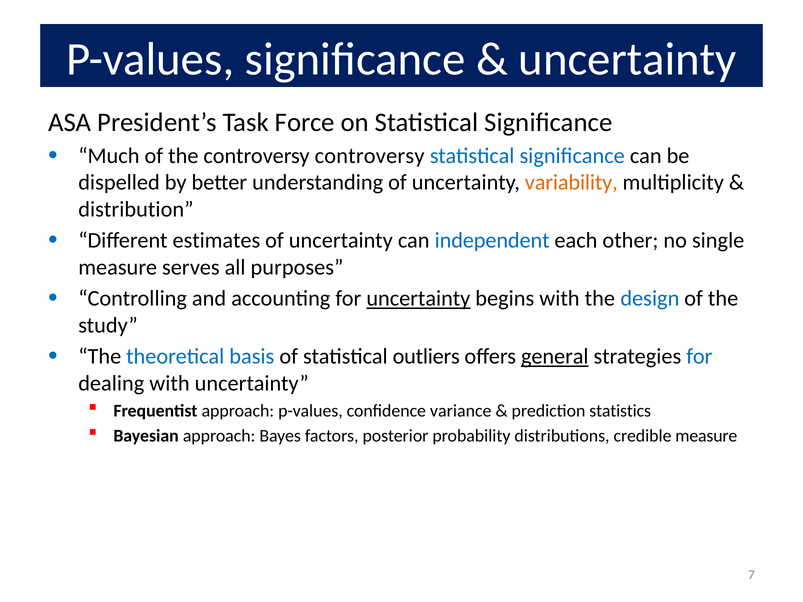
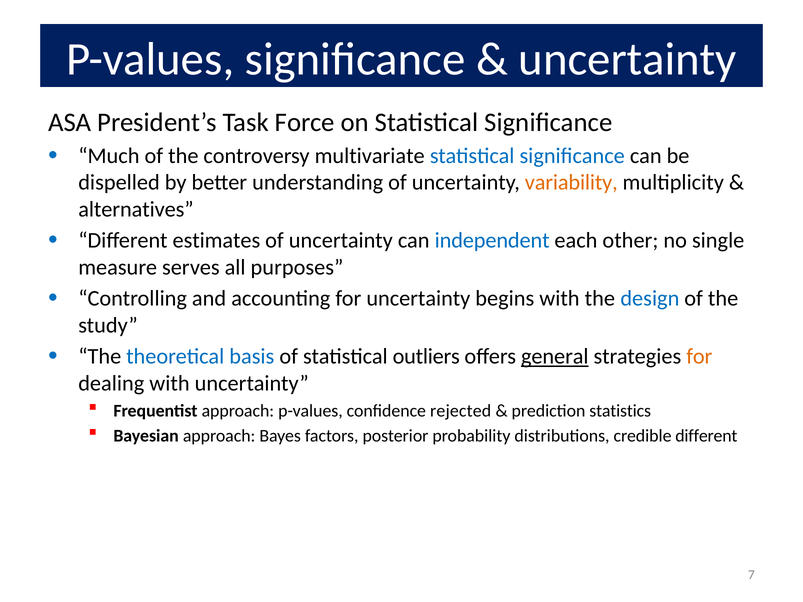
controversy controversy: controversy -> multivariate
distribution: distribution -> alternatives
uncertainty at (418, 299) underline: present -> none
for at (699, 357) colour: blue -> orange
variance: variance -> rejected
credible measure: measure -> different
